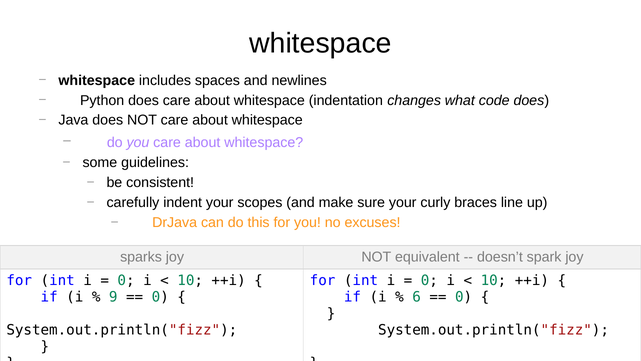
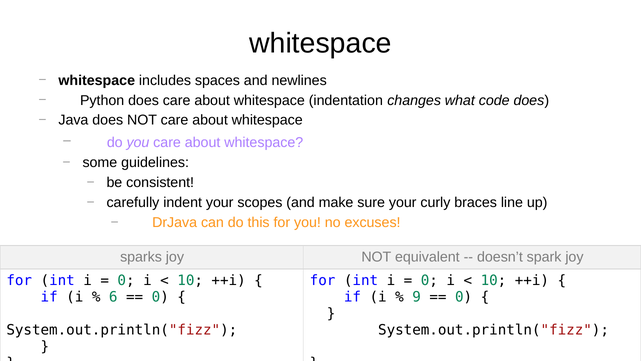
9: 9 -> 6
6: 6 -> 9
